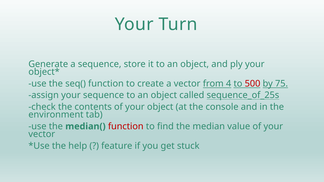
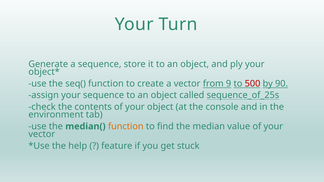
4: 4 -> 9
75: 75 -> 90
function at (126, 127) colour: red -> orange
